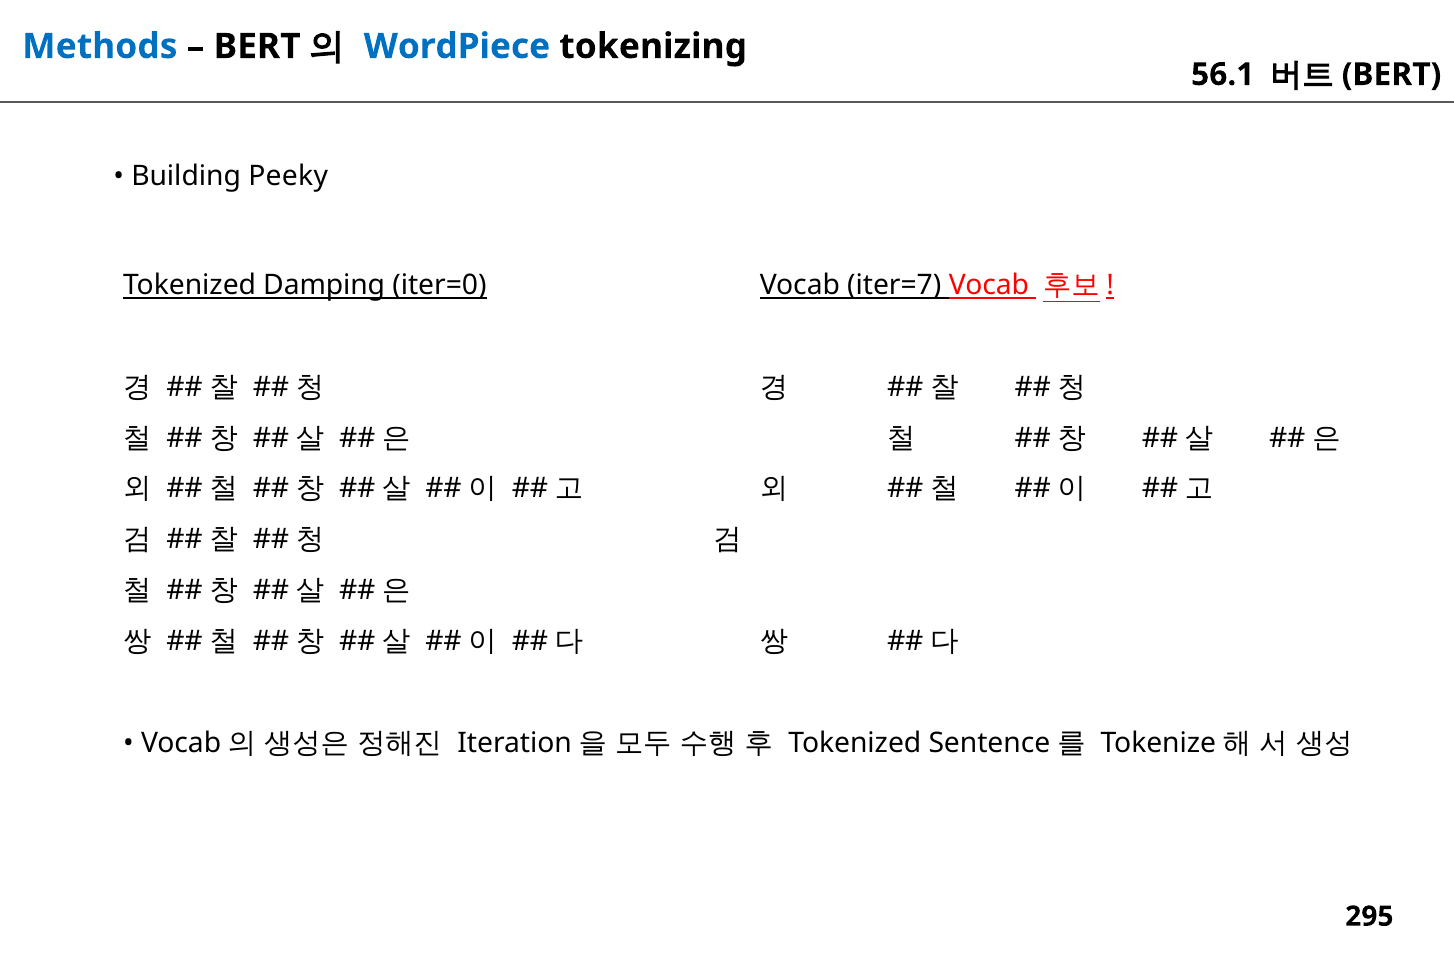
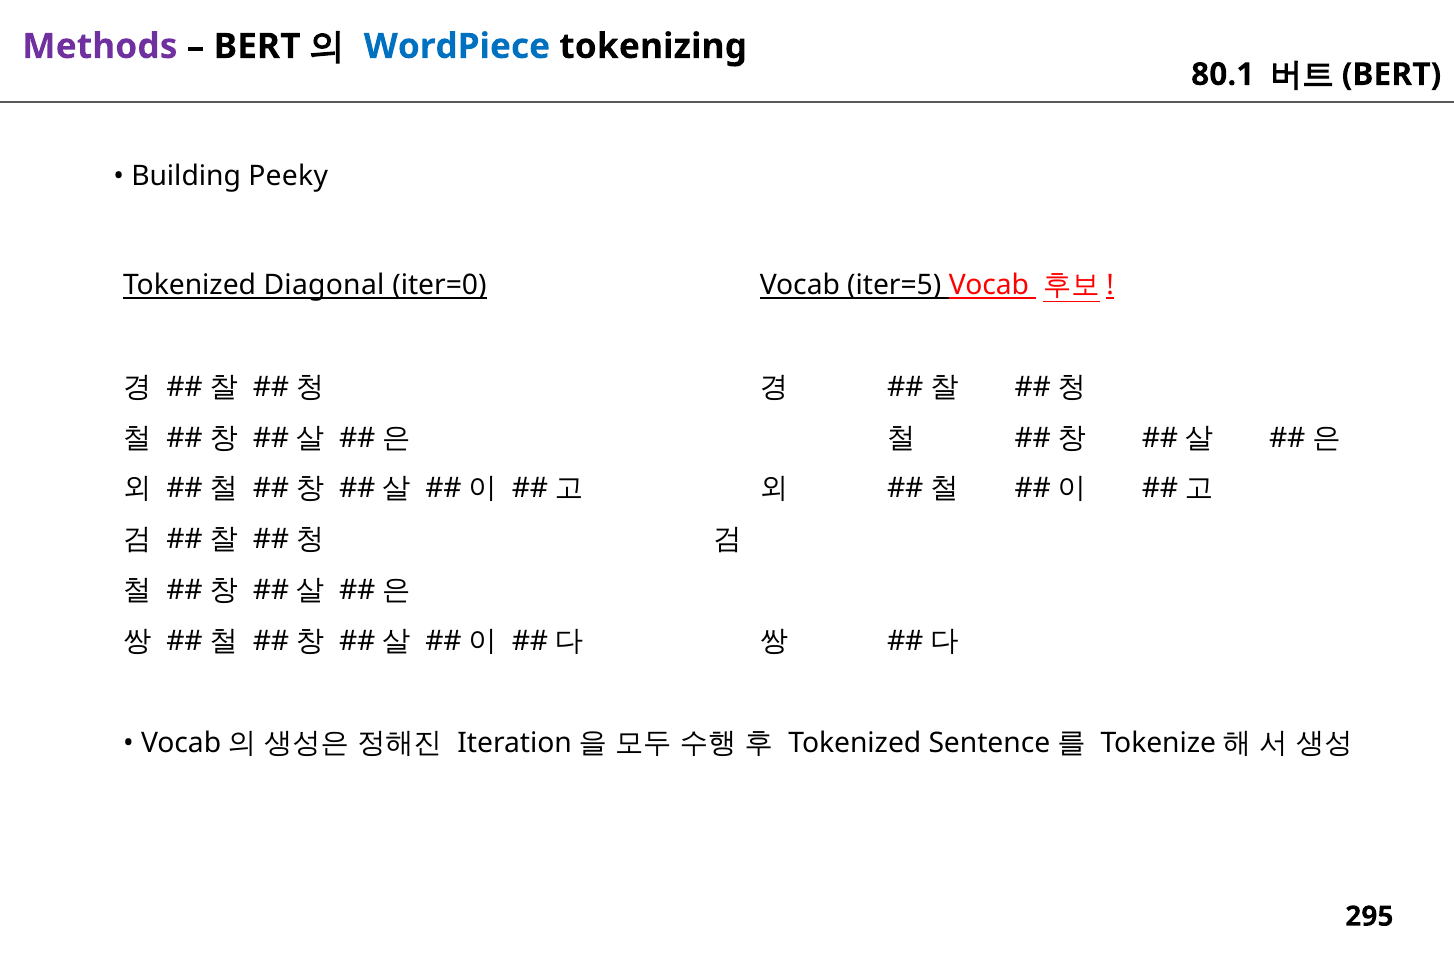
Methods colour: blue -> purple
56.1: 56.1 -> 80.1
Damping: Damping -> Diagonal
iter=7: iter=7 -> iter=5
